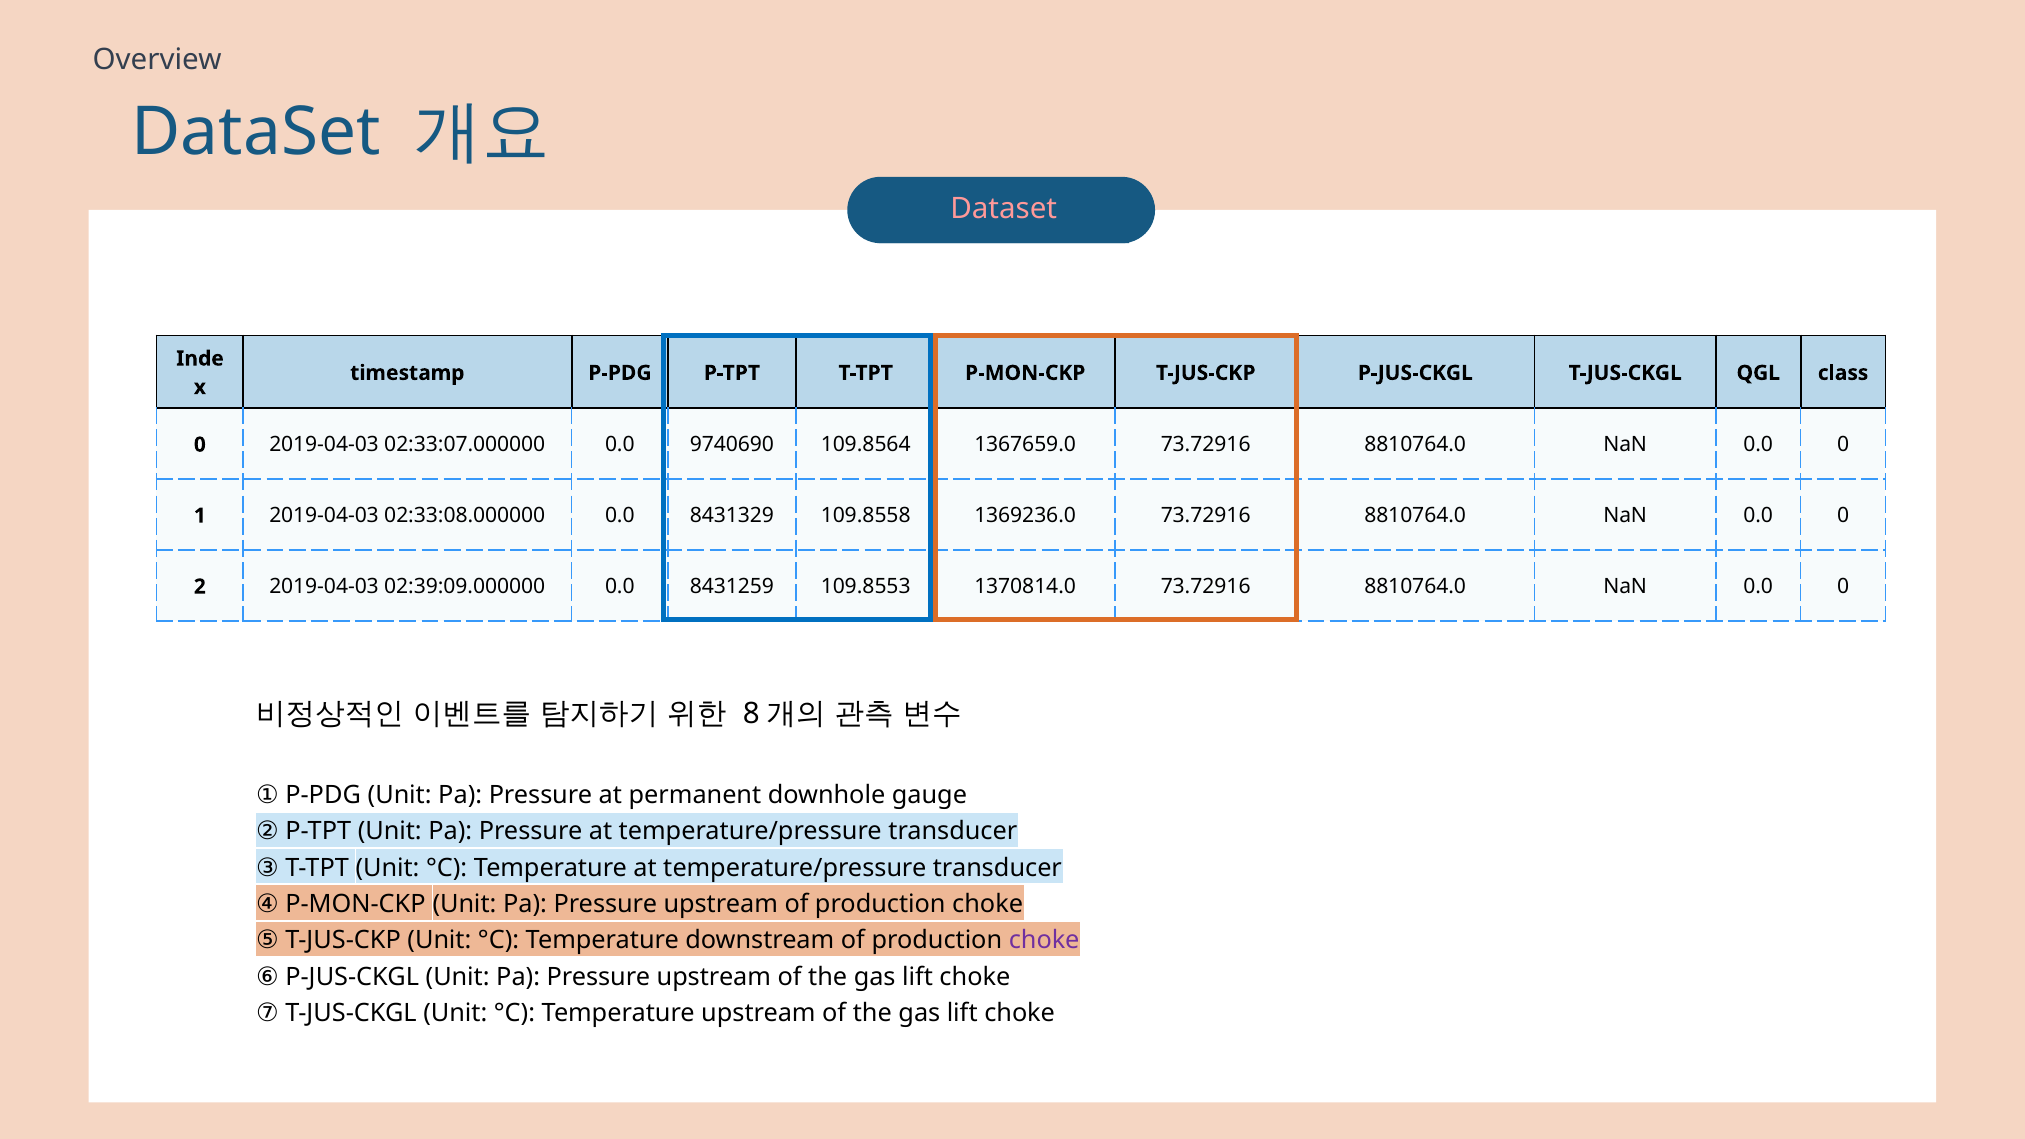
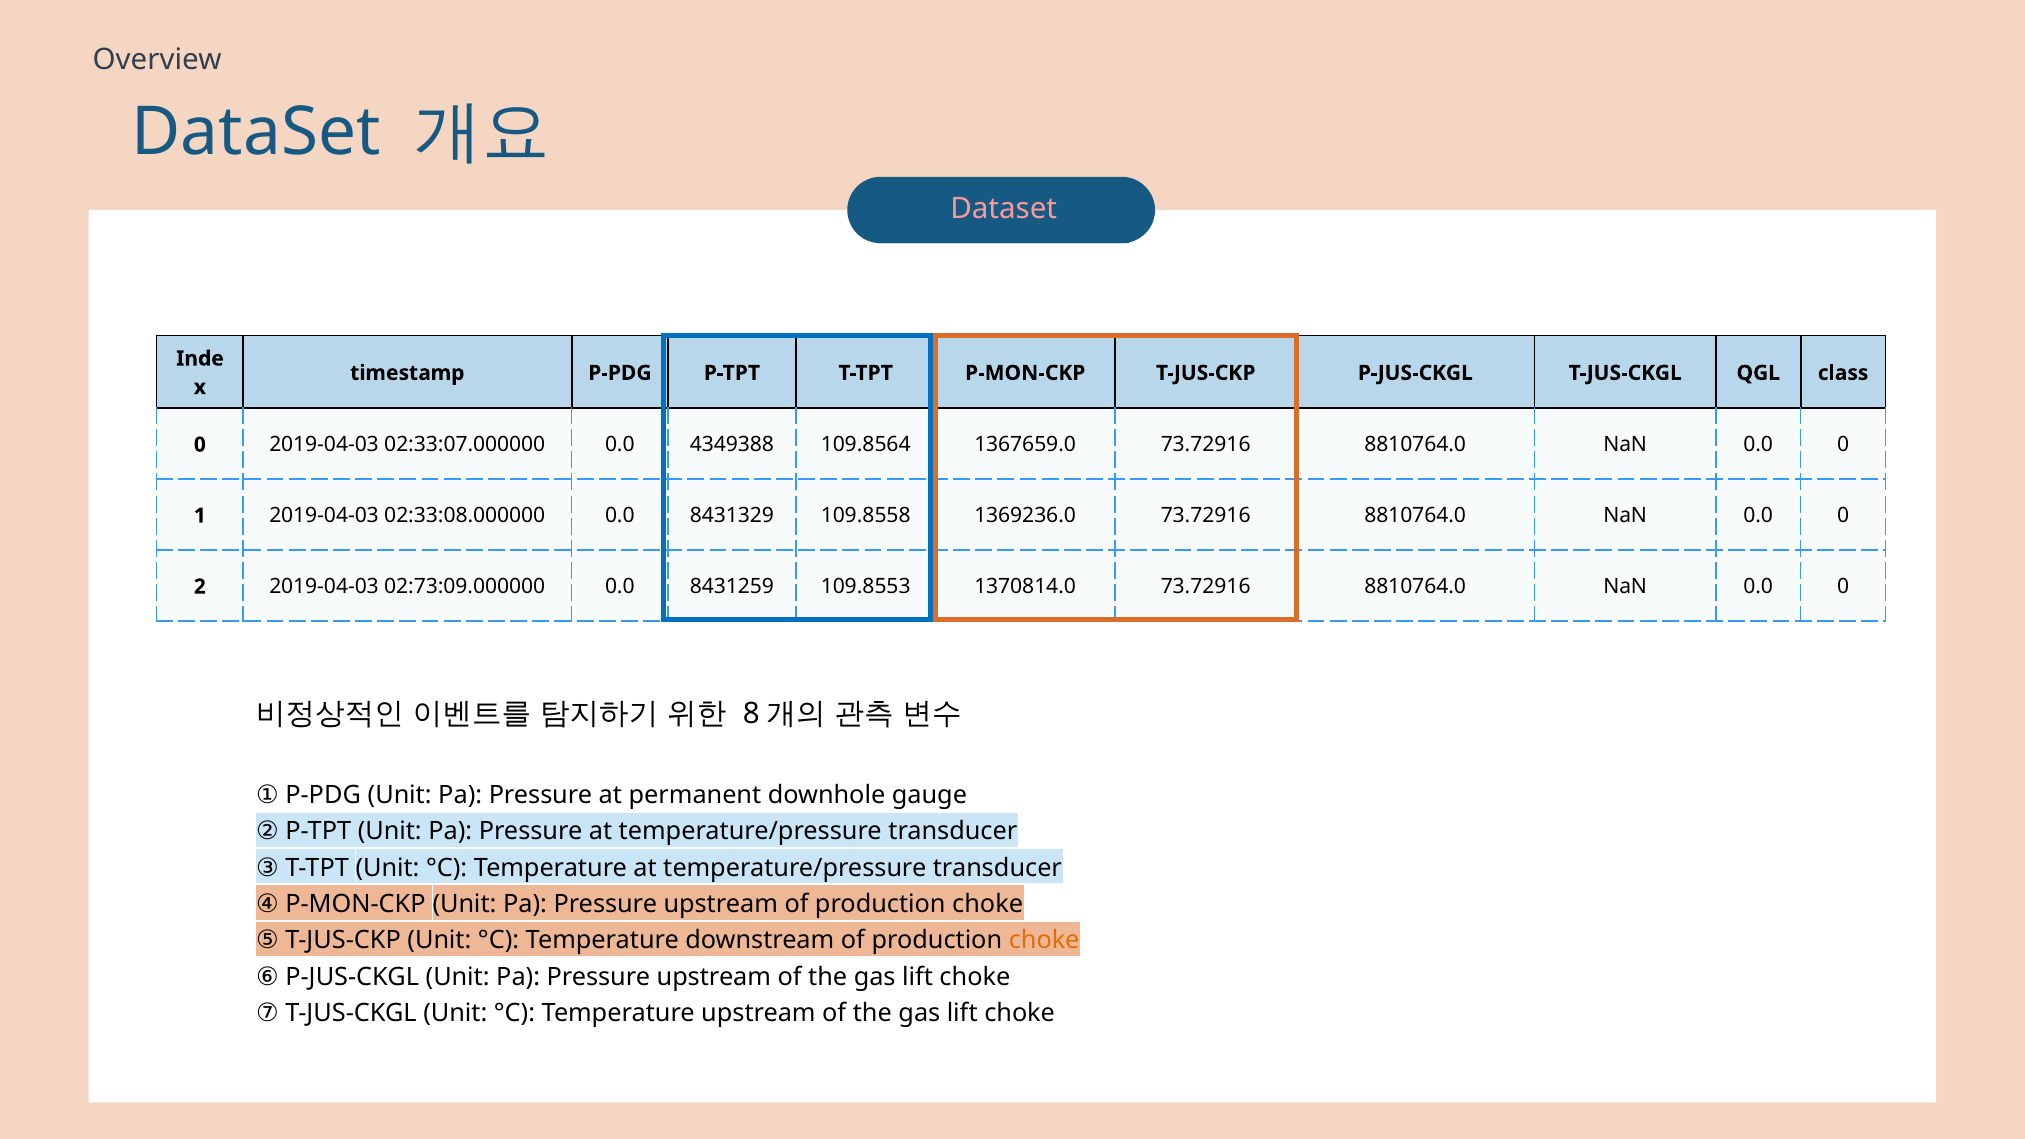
9740690: 9740690 -> 4349388
02:39:09.000000: 02:39:09.000000 -> 02:73:09.000000
choke at (1044, 941) colour: purple -> orange
